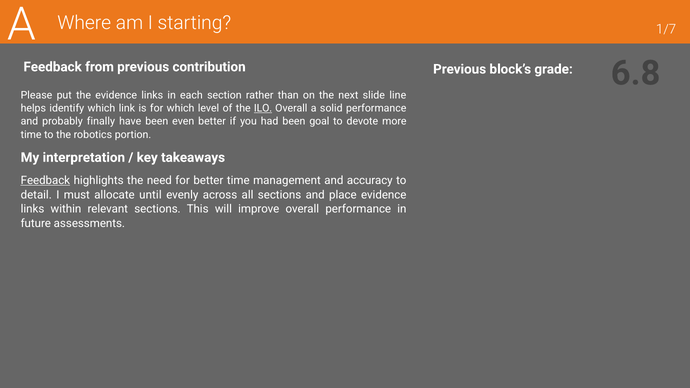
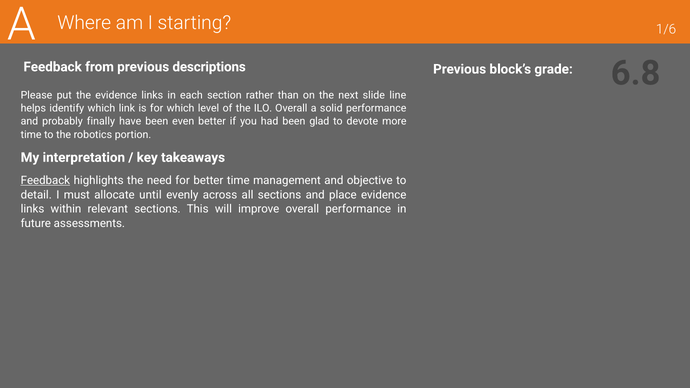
1/7: 1/7 -> 1/6
contribution: contribution -> descriptions
ILO underline: present -> none
goal: goal -> glad
accuracy: accuracy -> objective
